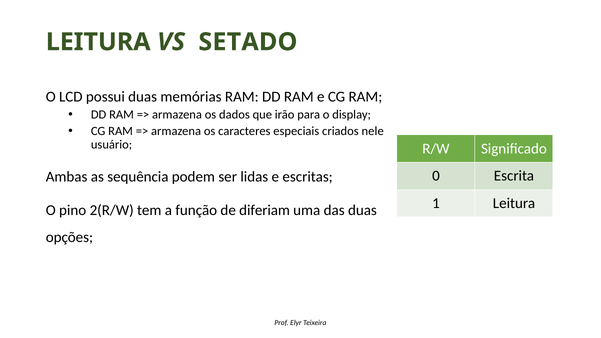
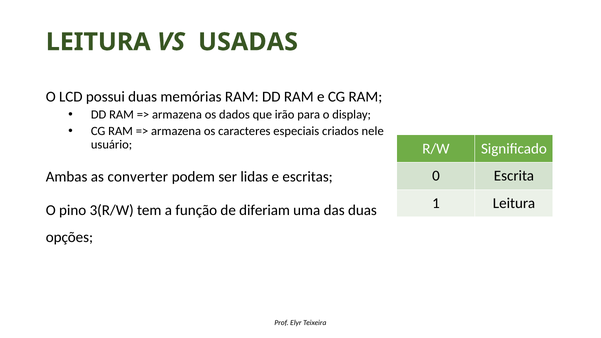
SETADO: SETADO -> USADAS
sequência: sequência -> converter
2(R/W: 2(R/W -> 3(R/W
